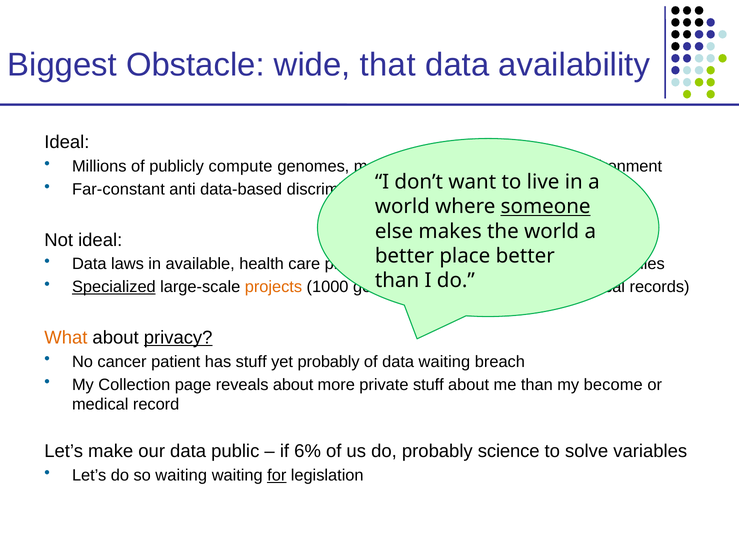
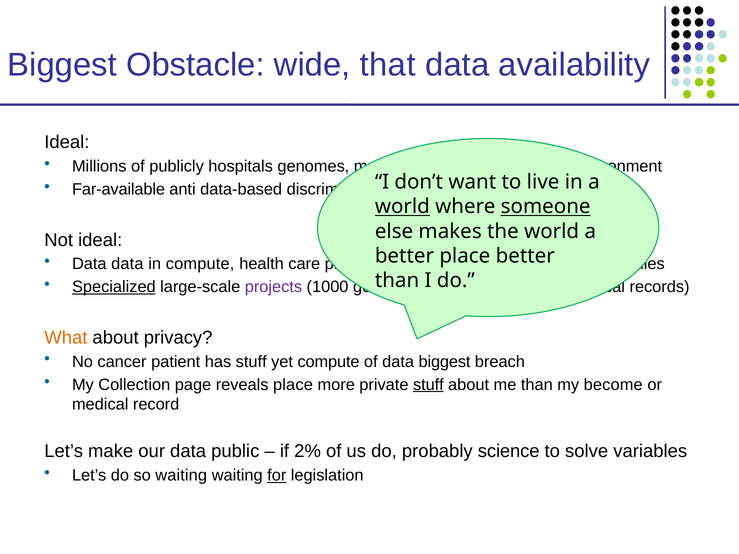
compute: compute -> hospitals
Far-constant: Far-constant -> Far-available
world at (402, 207) underline: none -> present
Data laws: laws -> data
in available: available -> compute
projects colour: orange -> purple
privacy underline: present -> none
yet probably: probably -> compute
data waiting: waiting -> biggest
reveals about: about -> place
stuff at (428, 385) underline: none -> present
6%: 6% -> 2%
